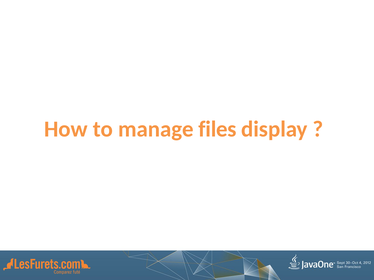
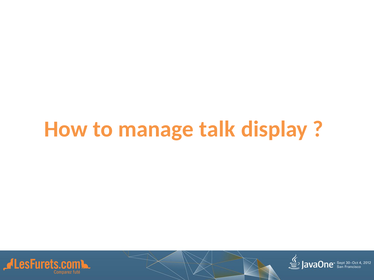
files: files -> talk
